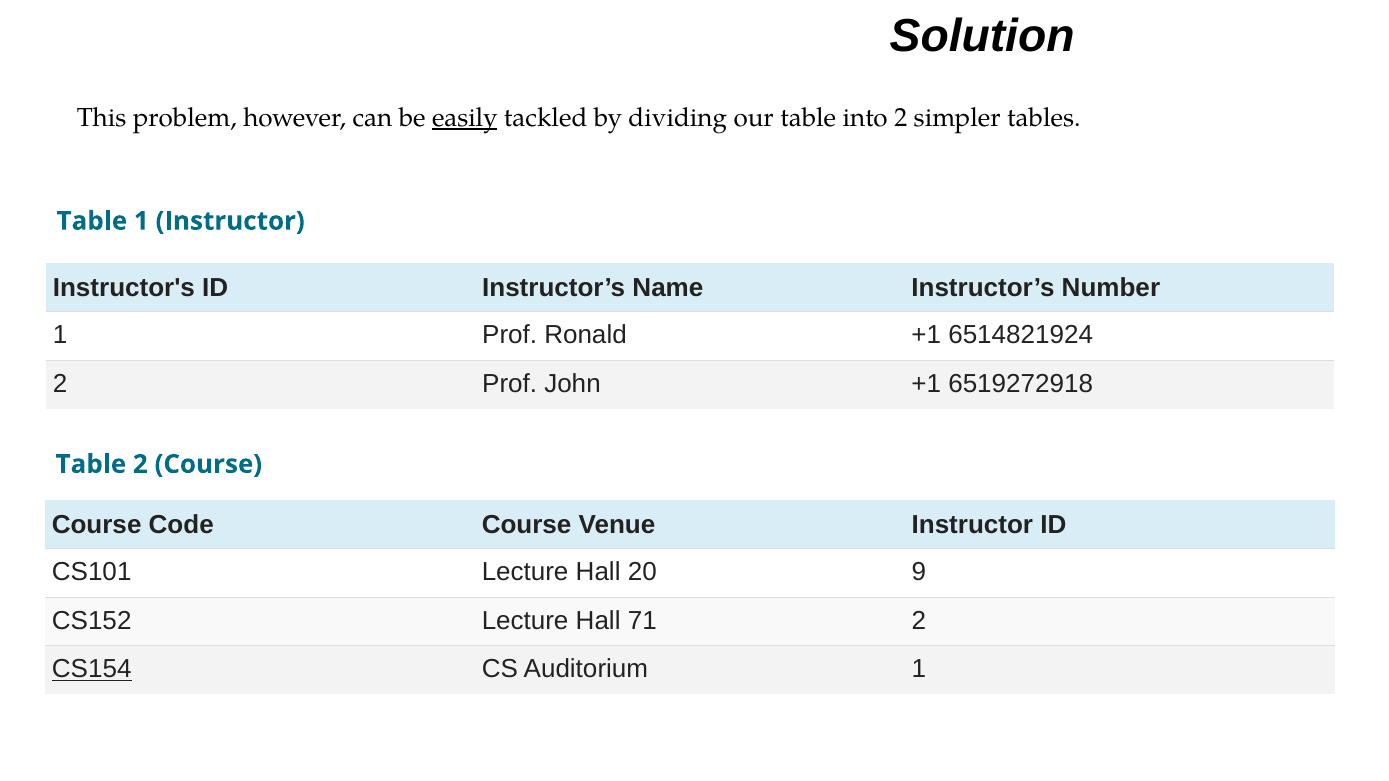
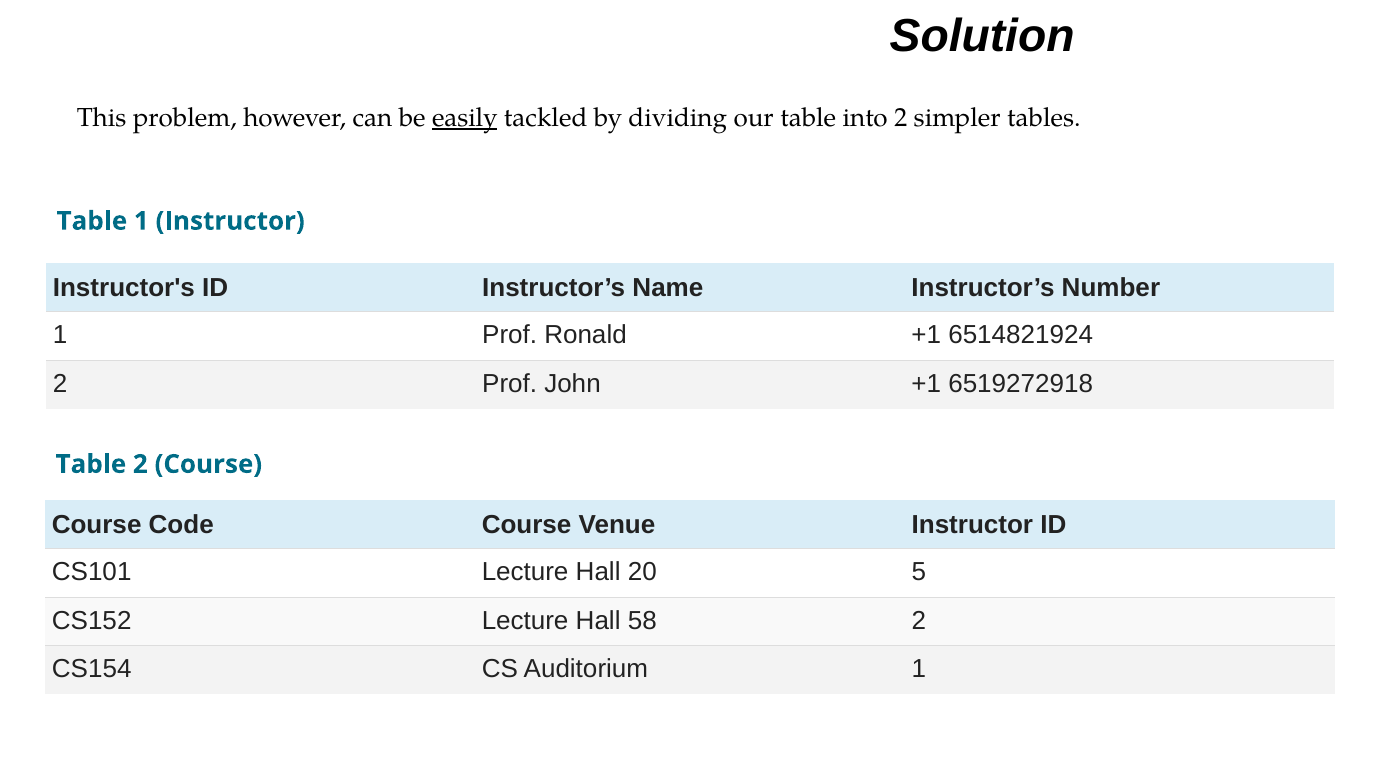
9: 9 -> 5
71: 71 -> 58
CS154 underline: present -> none
